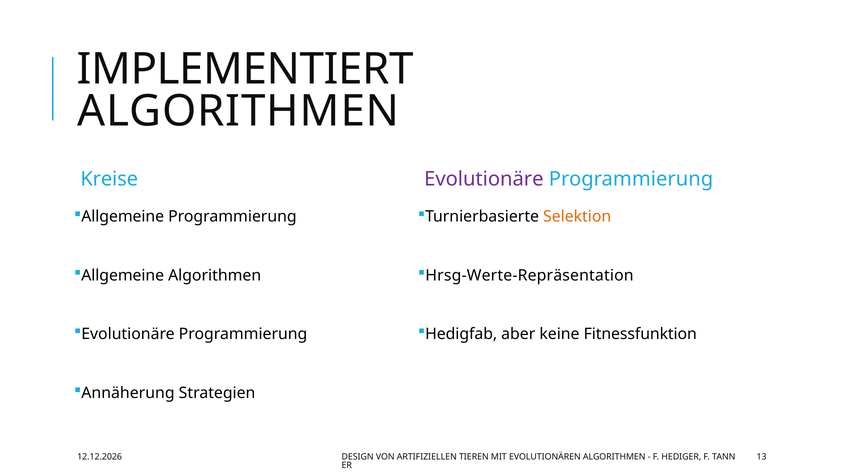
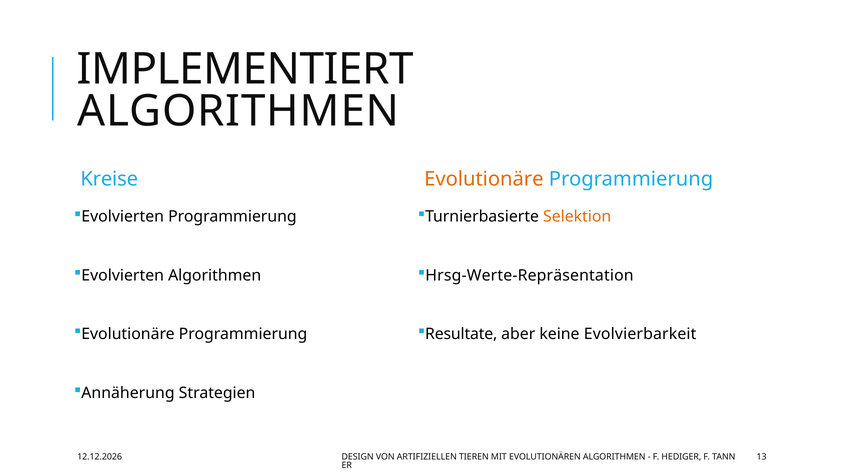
Evolutionäre at (484, 179) colour: purple -> orange
Allgemeine at (123, 217): Allgemeine -> Evolvierten
Allgemeine at (123, 276): Allgemeine -> Evolvierten
Hedigfab: Hedigfab -> Resultate
Fitnessfunktion: Fitnessfunktion -> Evolvierbarkeit
